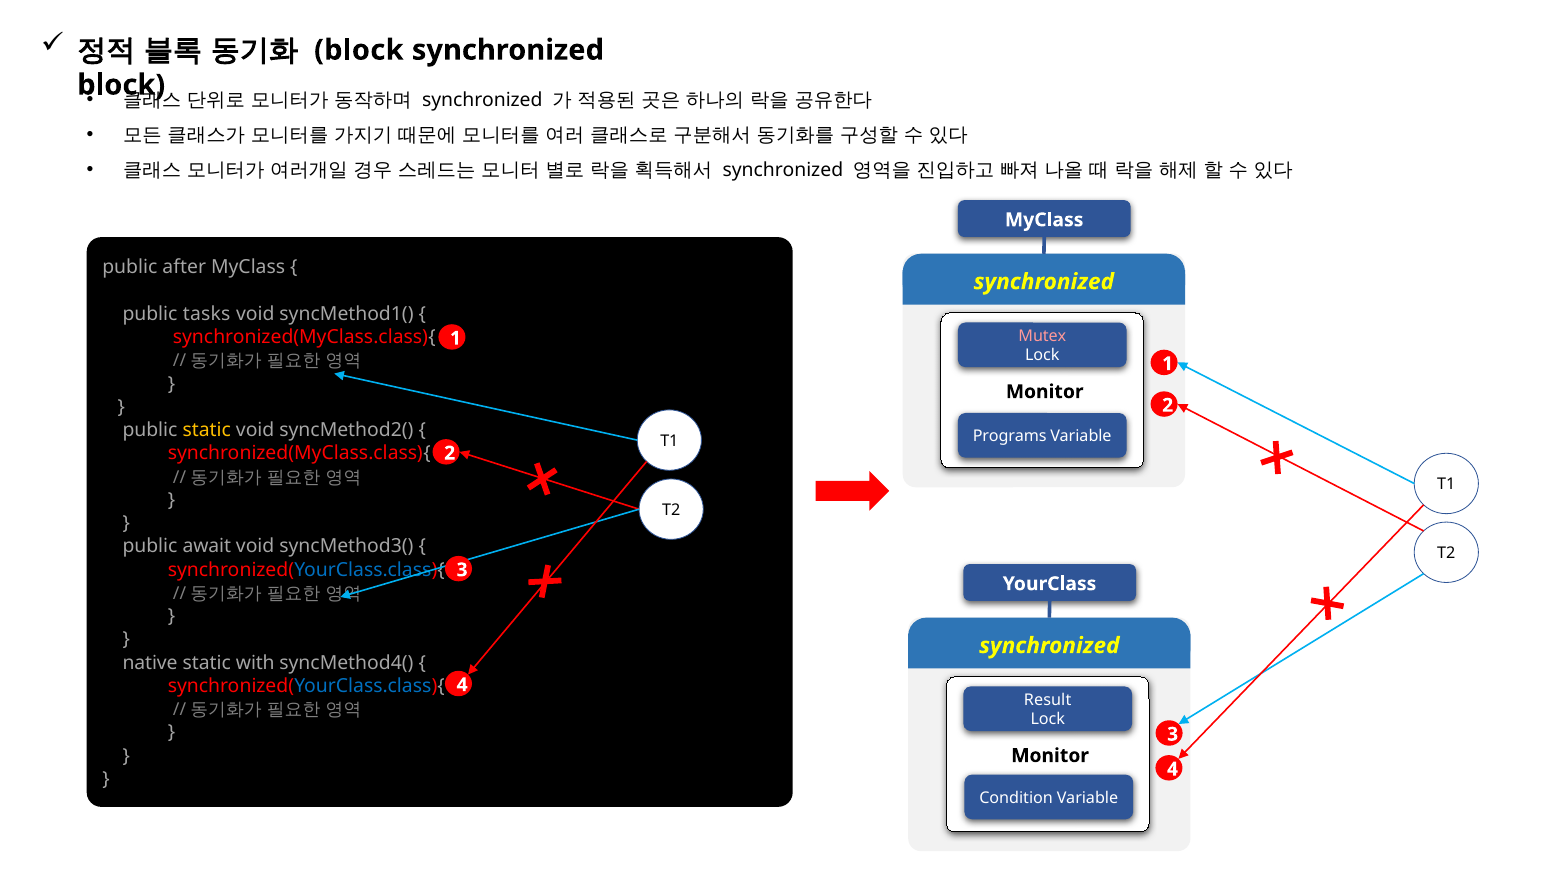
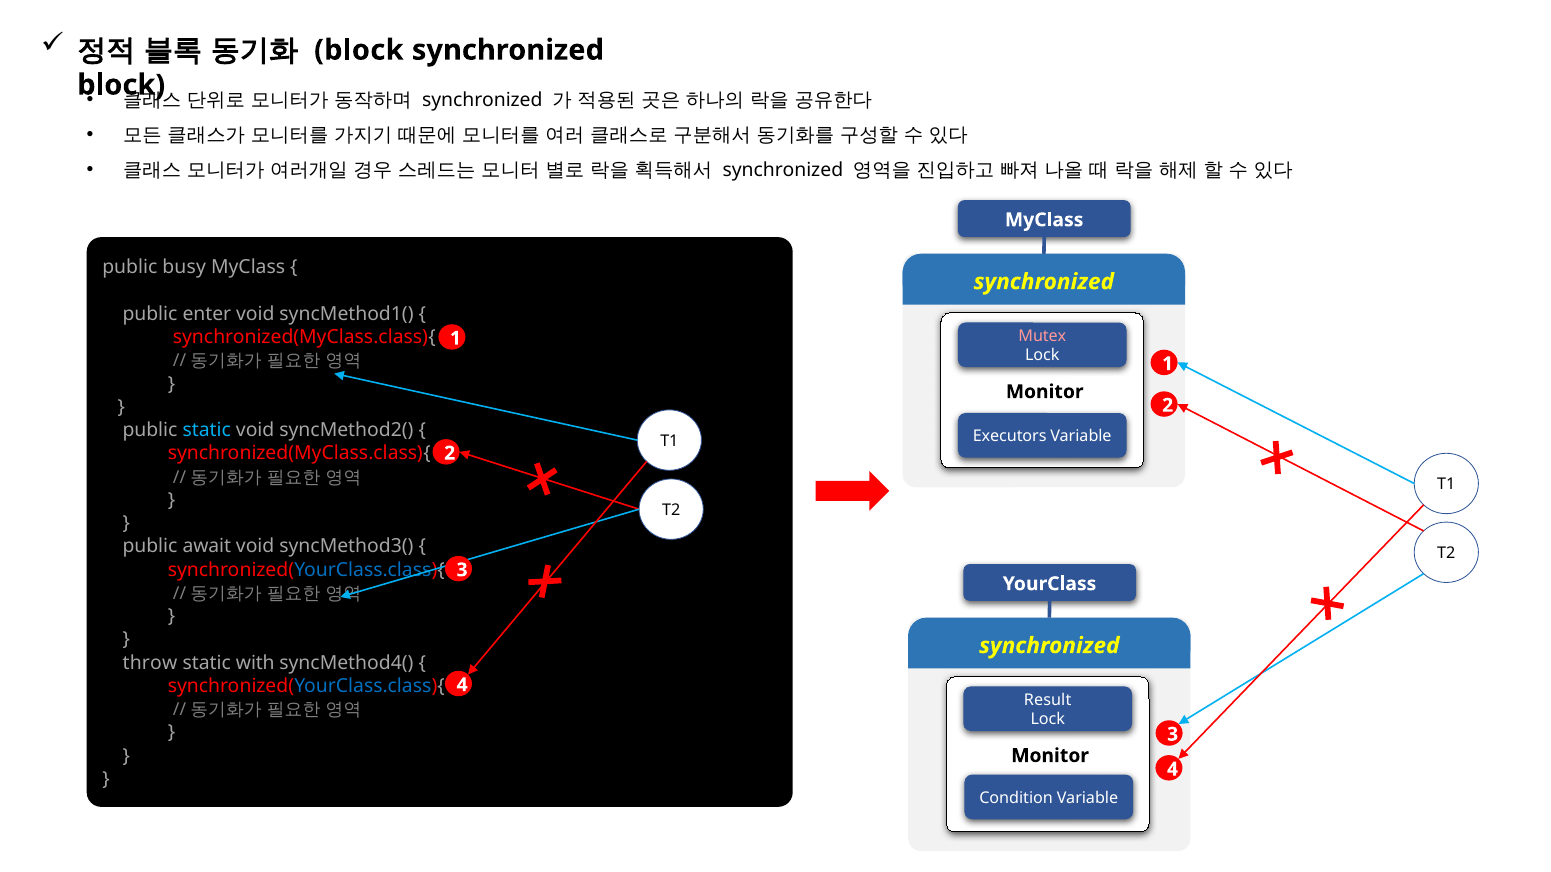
after: after -> busy
tasks: tasks -> enter
static at (207, 431) colour: yellow -> light blue
Programs: Programs -> Executors
native: native -> throw
